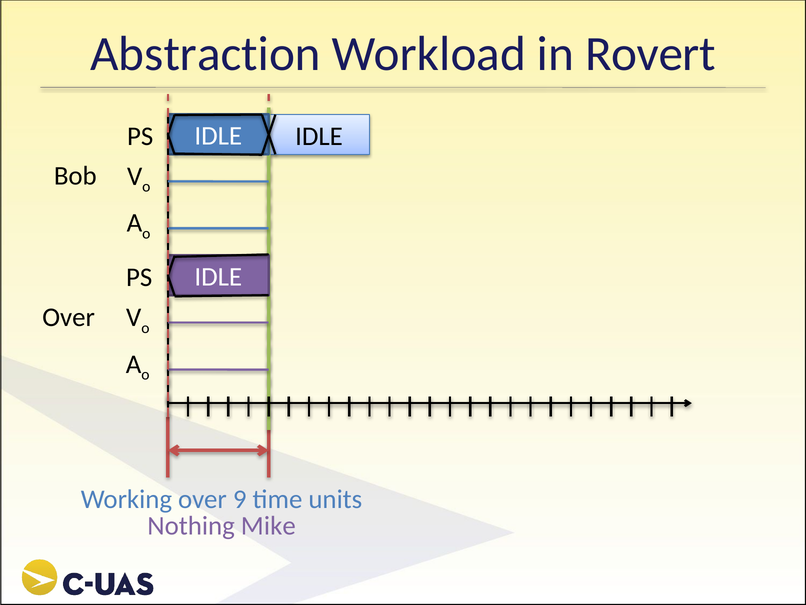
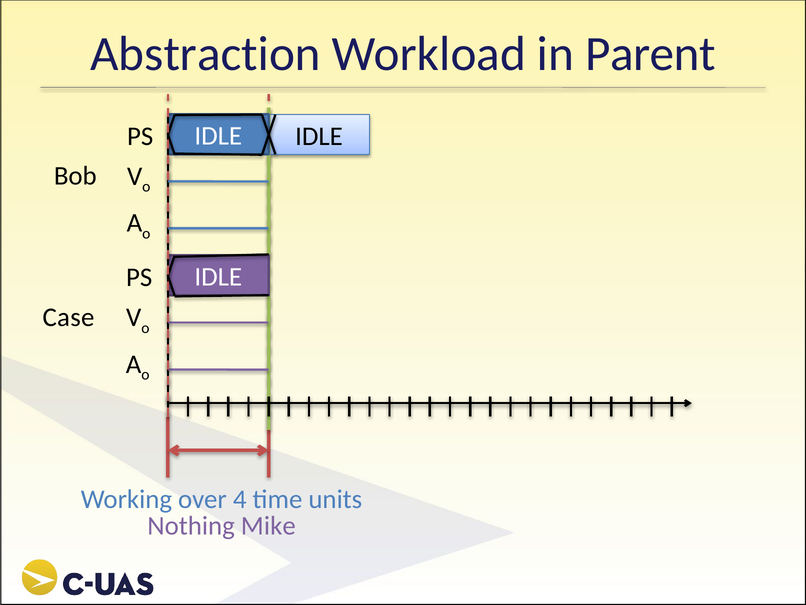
Rovert: Rovert -> Parent
Over at (69, 317): Over -> Case
9: 9 -> 4
